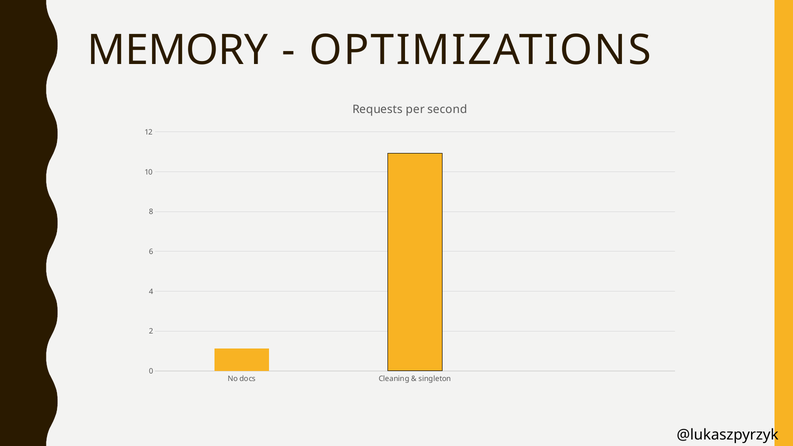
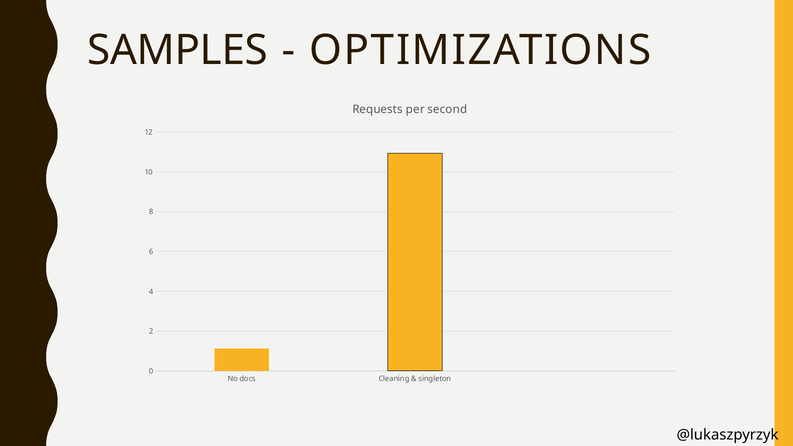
MEMORY: MEMORY -> SAMPLES
